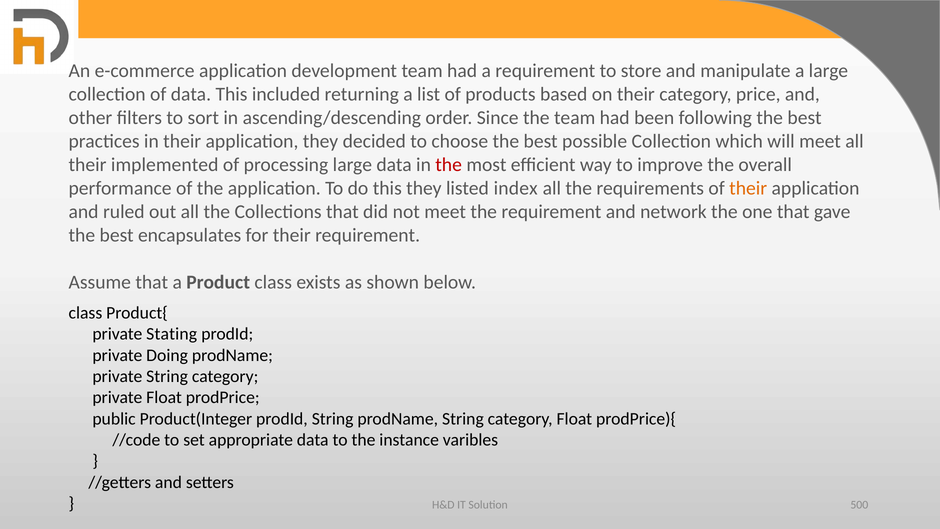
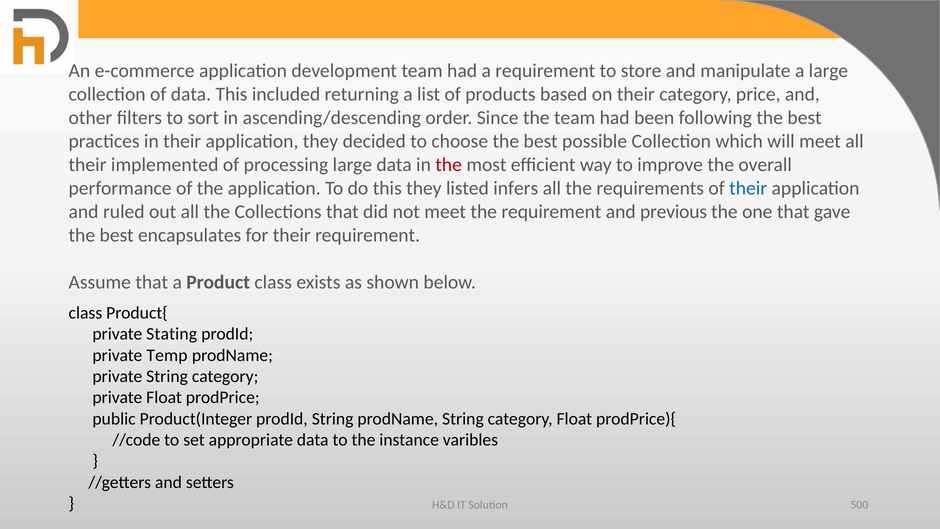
index: index -> infers
their at (748, 188) colour: orange -> blue
network: network -> previous
Doing: Doing -> Temp
